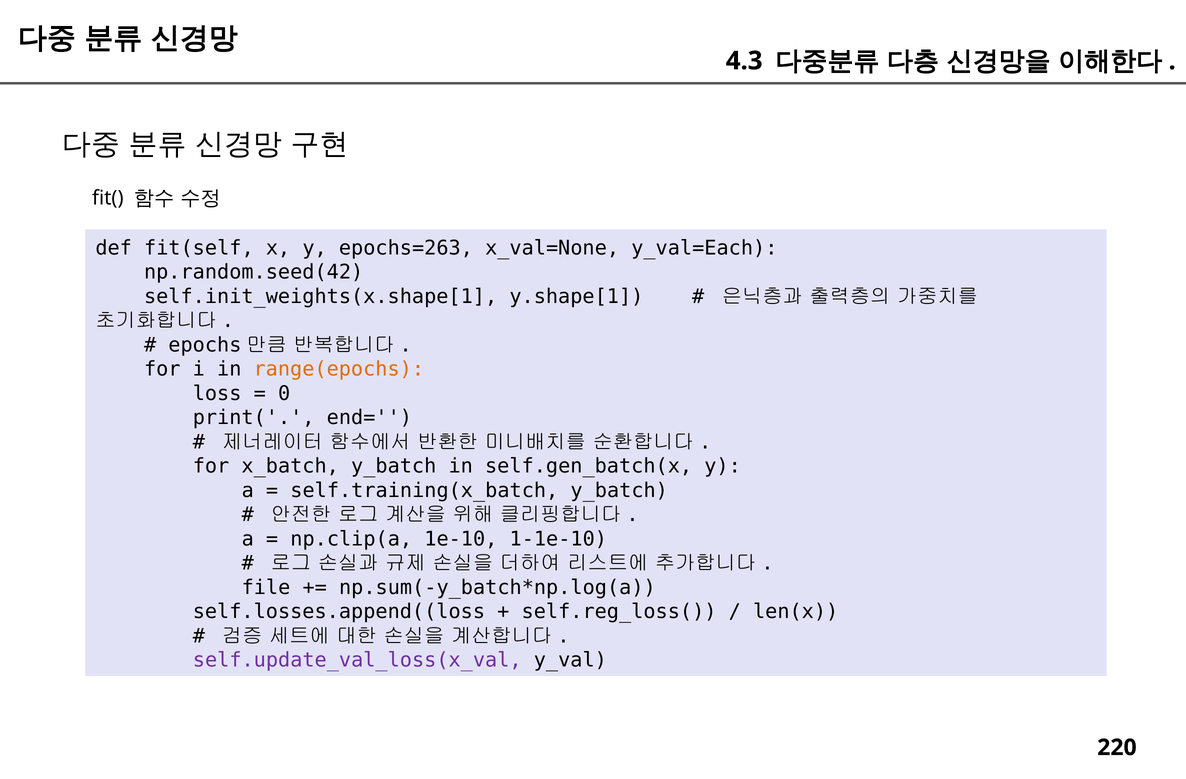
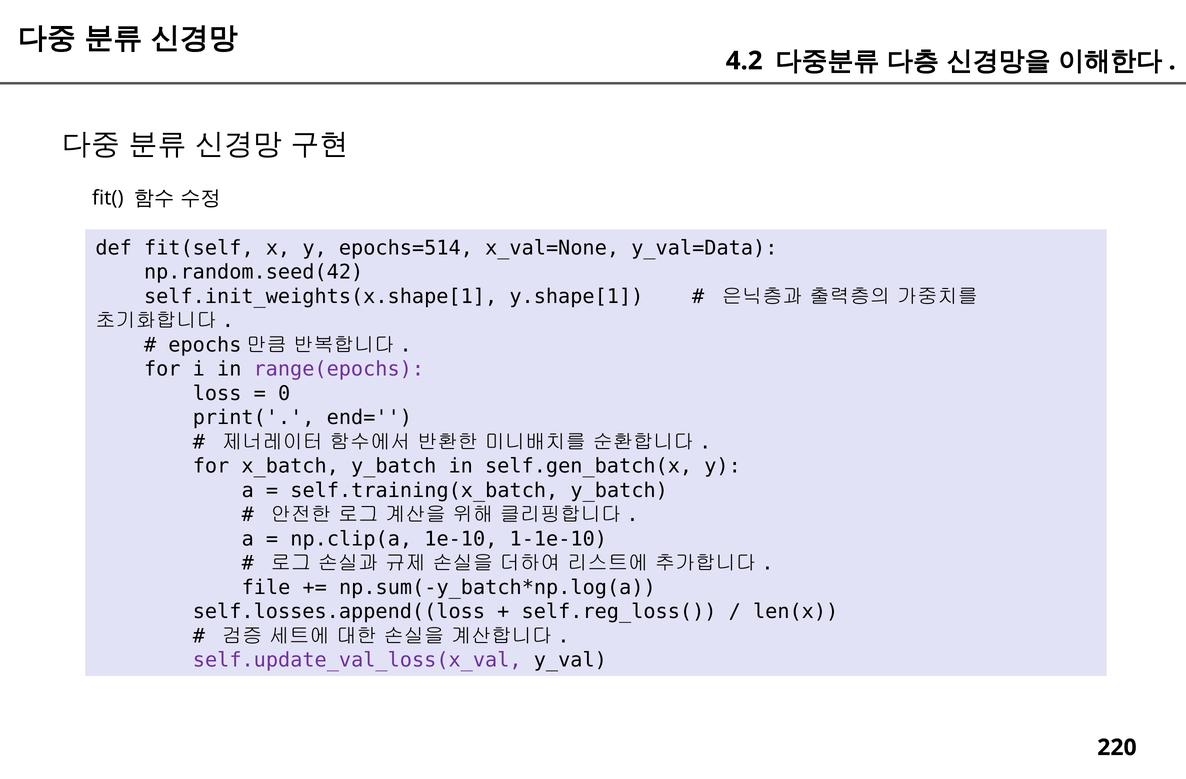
4.3: 4.3 -> 4.2
epochs=263: epochs=263 -> epochs=514
y_val=Each: y_val=Each -> y_val=Data
range(epochs colour: orange -> purple
